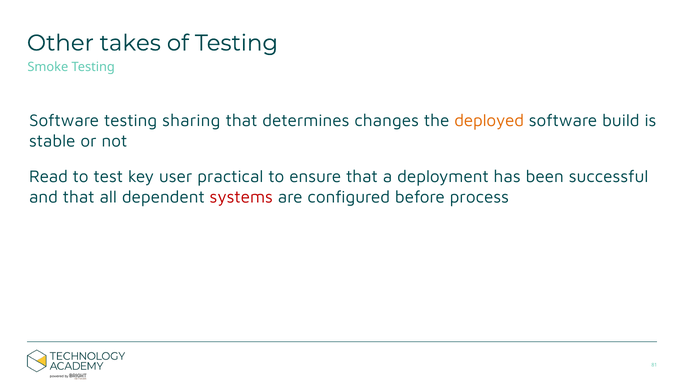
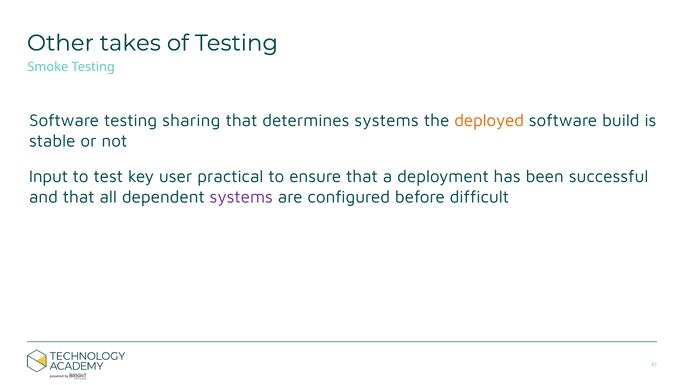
determines changes: changes -> systems
Read: Read -> Input
systems at (241, 197) colour: red -> purple
process: process -> difficult
